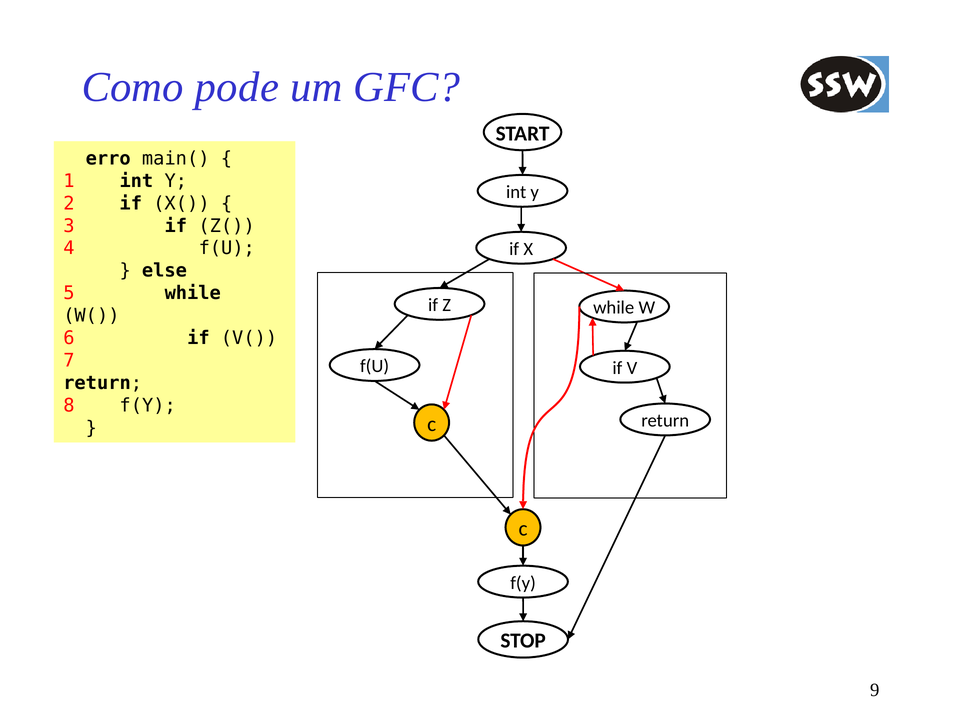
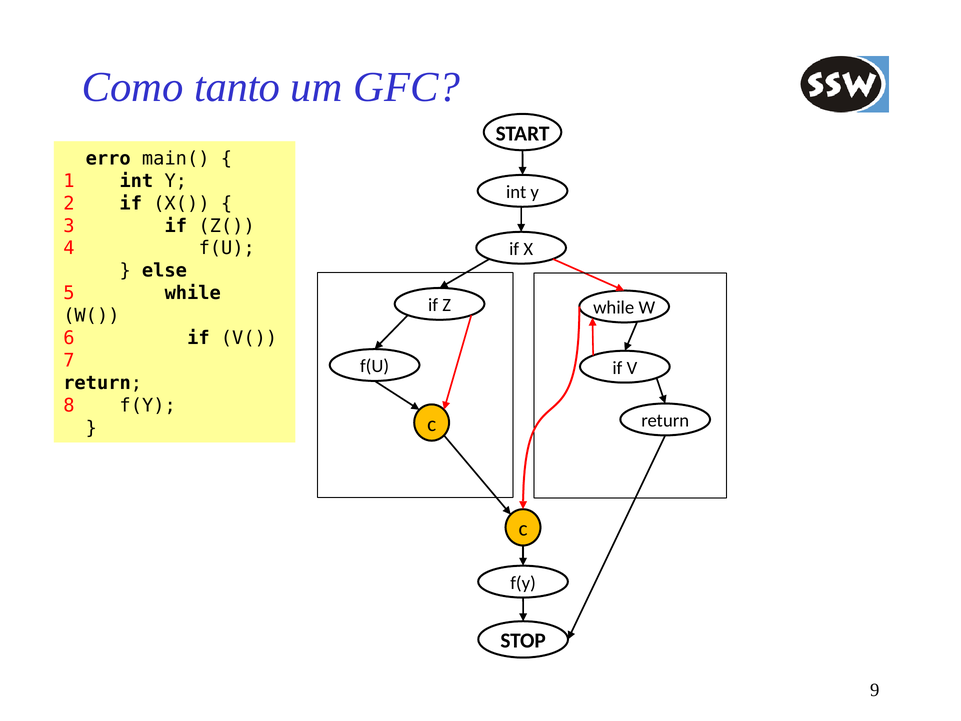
pode: pode -> tanto
